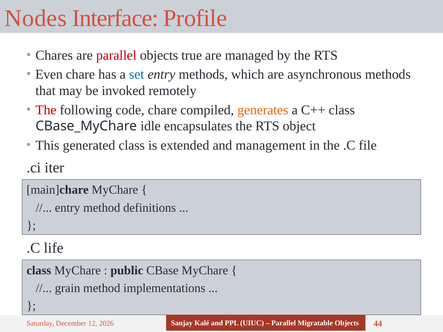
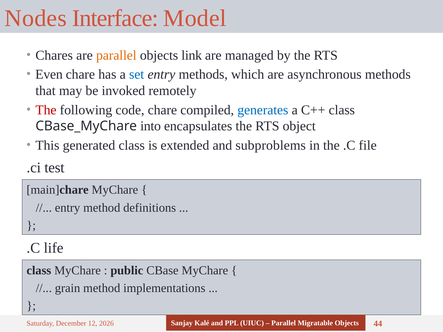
Profile: Profile -> Model
parallel at (116, 55) colour: red -> orange
true: true -> link
generates colour: orange -> blue
idle: idle -> into
management: management -> subproblems
iter: iter -> test
